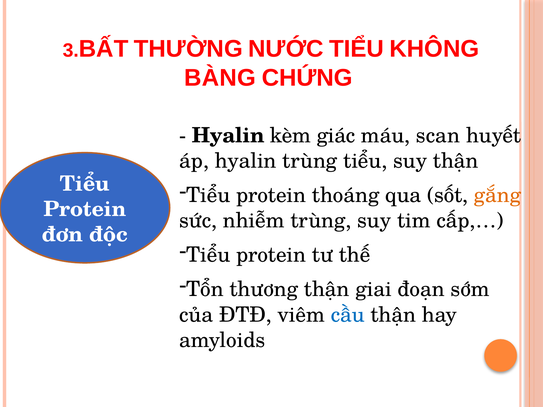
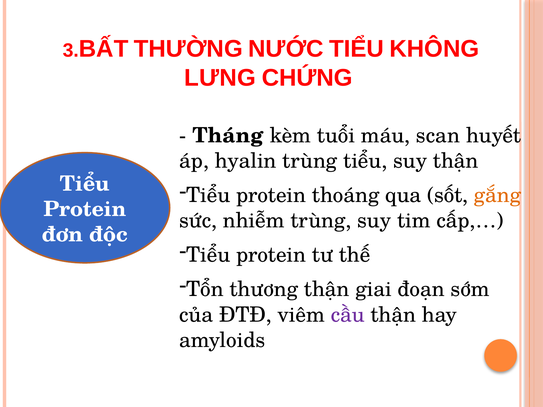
BÀNG: BÀNG -> LƯNG
Hyalin at (228, 136): Hyalin -> Tháng
giác: giác -> tuổi
cầu colour: blue -> purple
